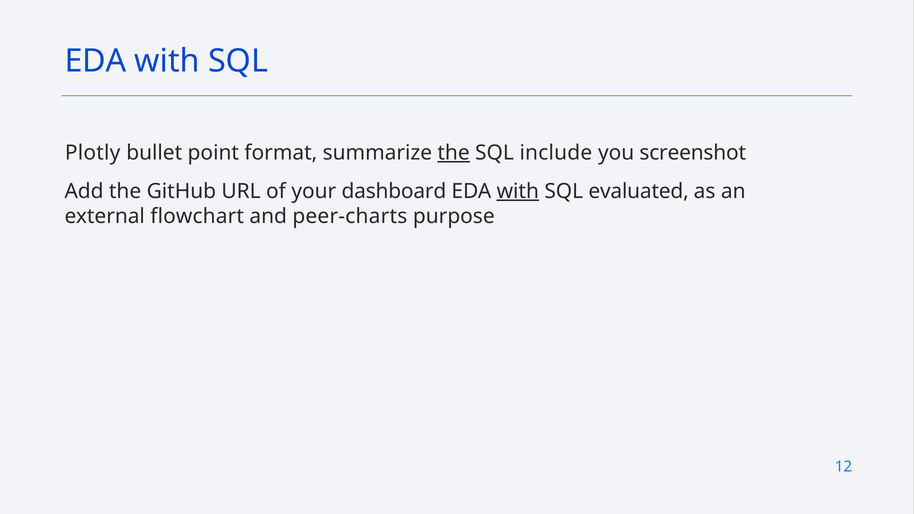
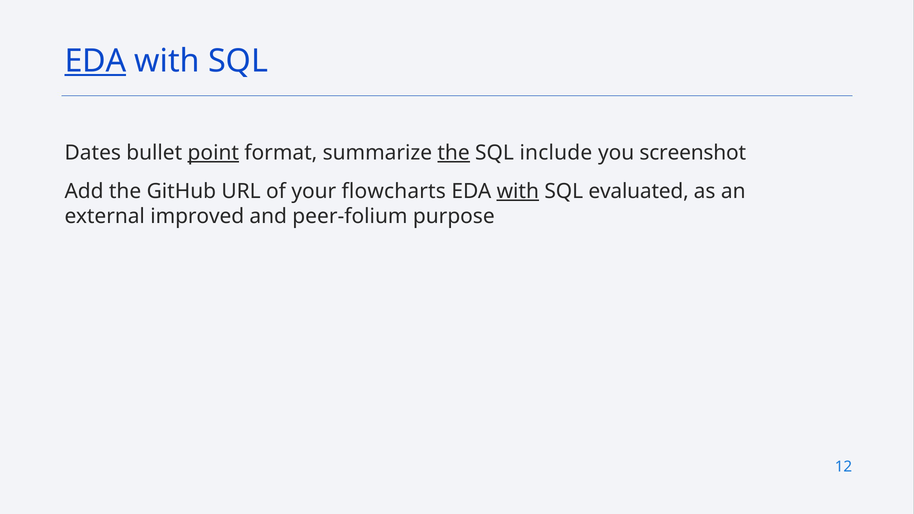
EDA at (95, 61) underline: none -> present
Plotly: Plotly -> Dates
point underline: none -> present
dashboard: dashboard -> flowcharts
flowchart: flowchart -> improved
peer-charts: peer-charts -> peer-folium
